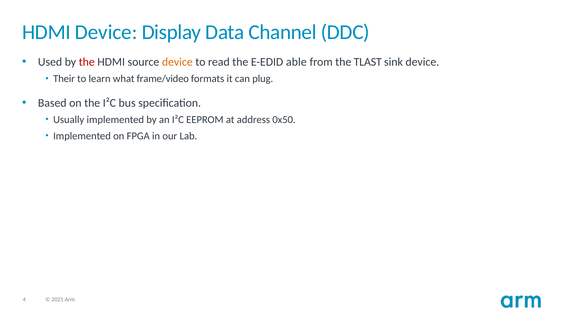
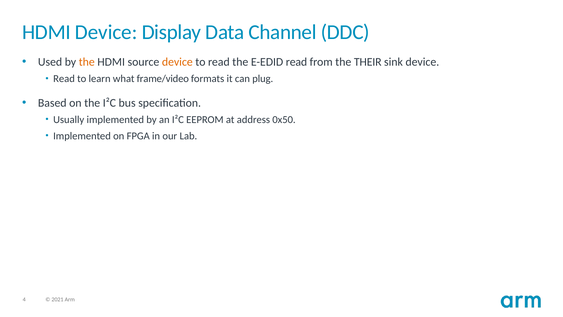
the at (87, 62) colour: red -> orange
E-EDID able: able -> read
TLAST: TLAST -> THEIR
Their at (64, 79): Their -> Read
